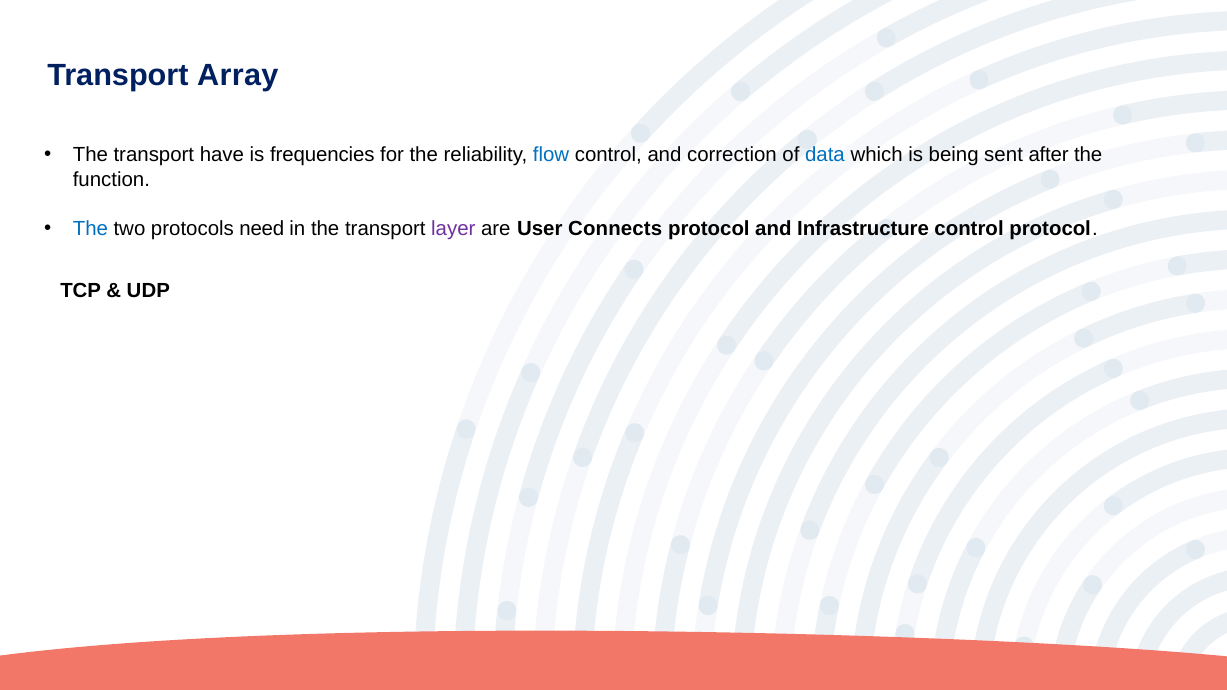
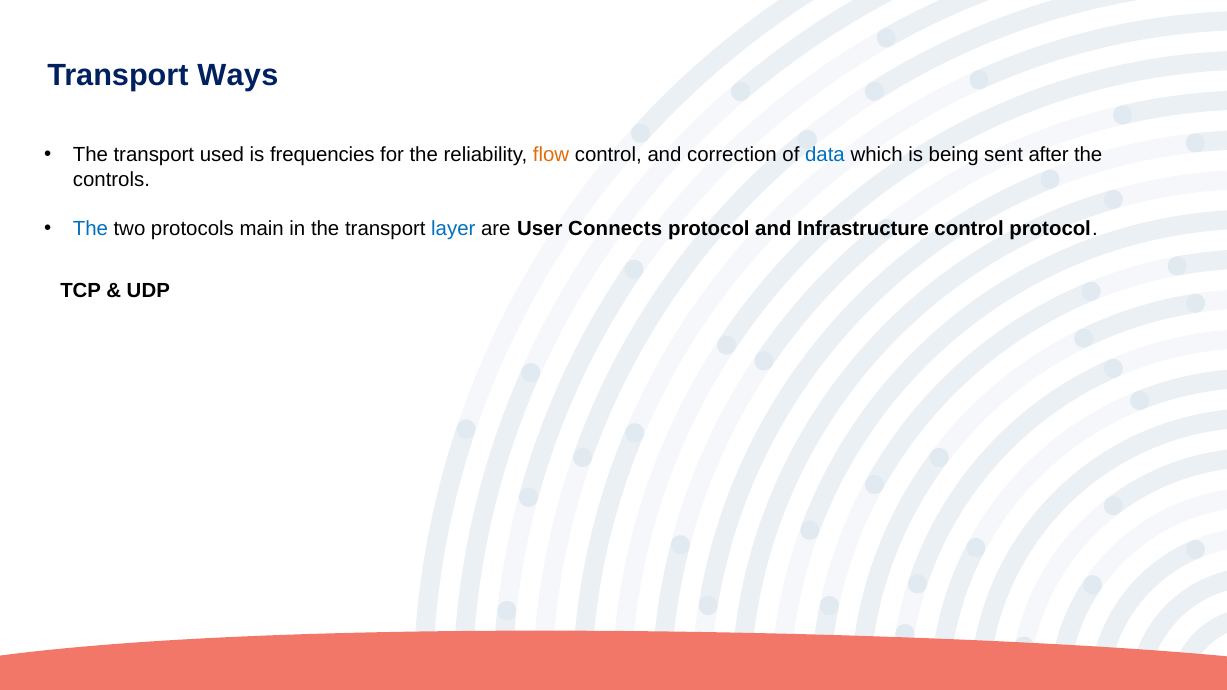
Array: Array -> Ways
have: have -> used
flow colour: blue -> orange
function: function -> controls
need: need -> main
layer colour: purple -> blue
